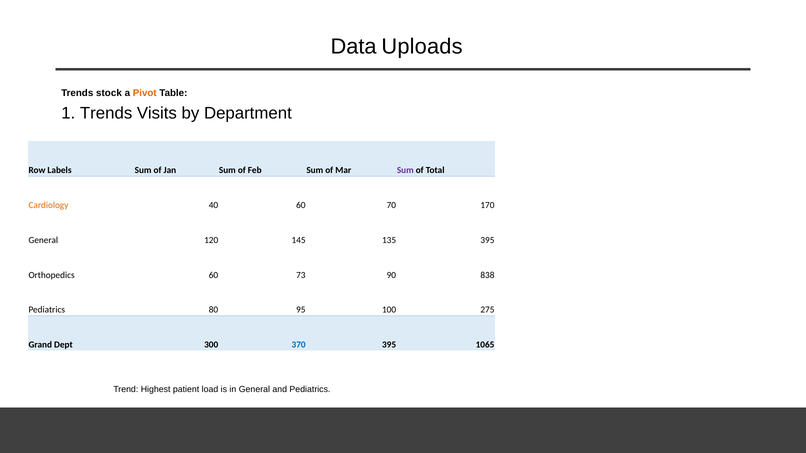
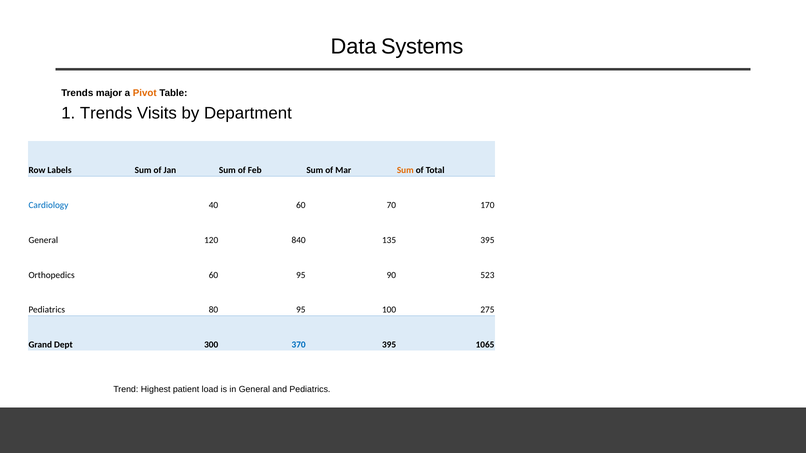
Uploads: Uploads -> Systems
stock: stock -> major
Sum at (405, 171) colour: purple -> orange
Cardiology colour: orange -> blue
145: 145 -> 840
60 73: 73 -> 95
838: 838 -> 523
